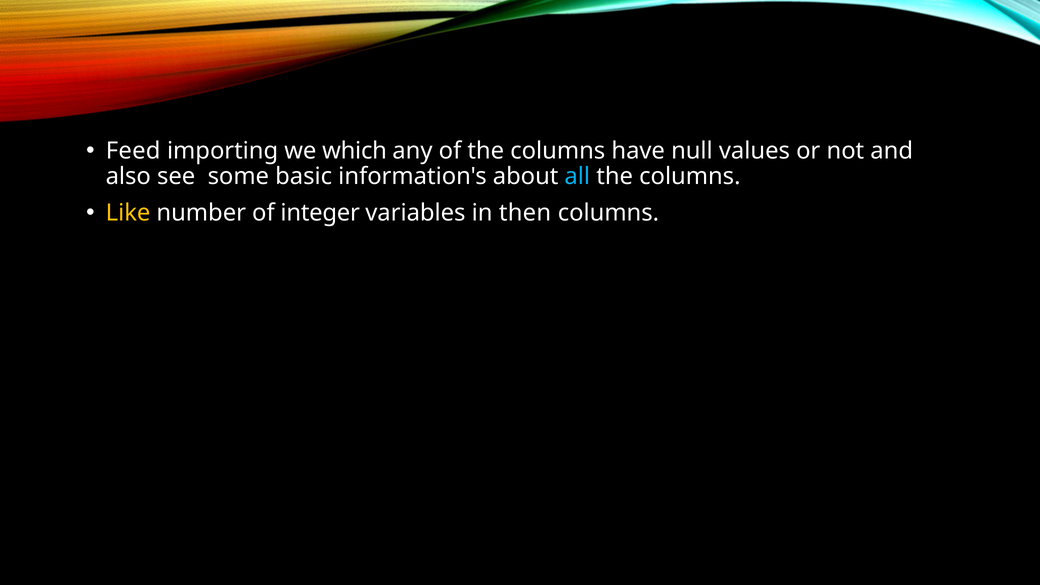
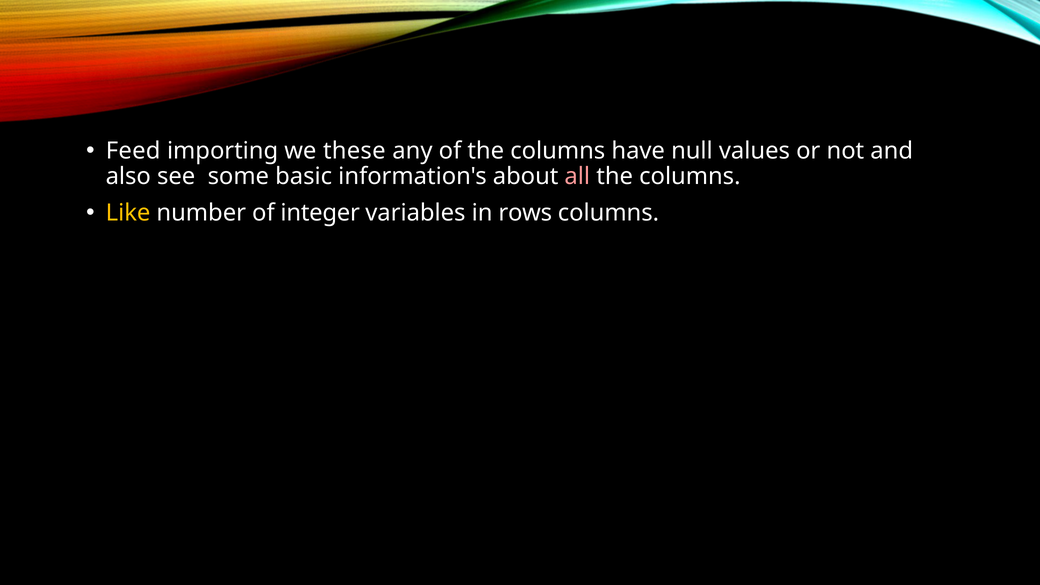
which: which -> these
all colour: light blue -> pink
then: then -> rows
